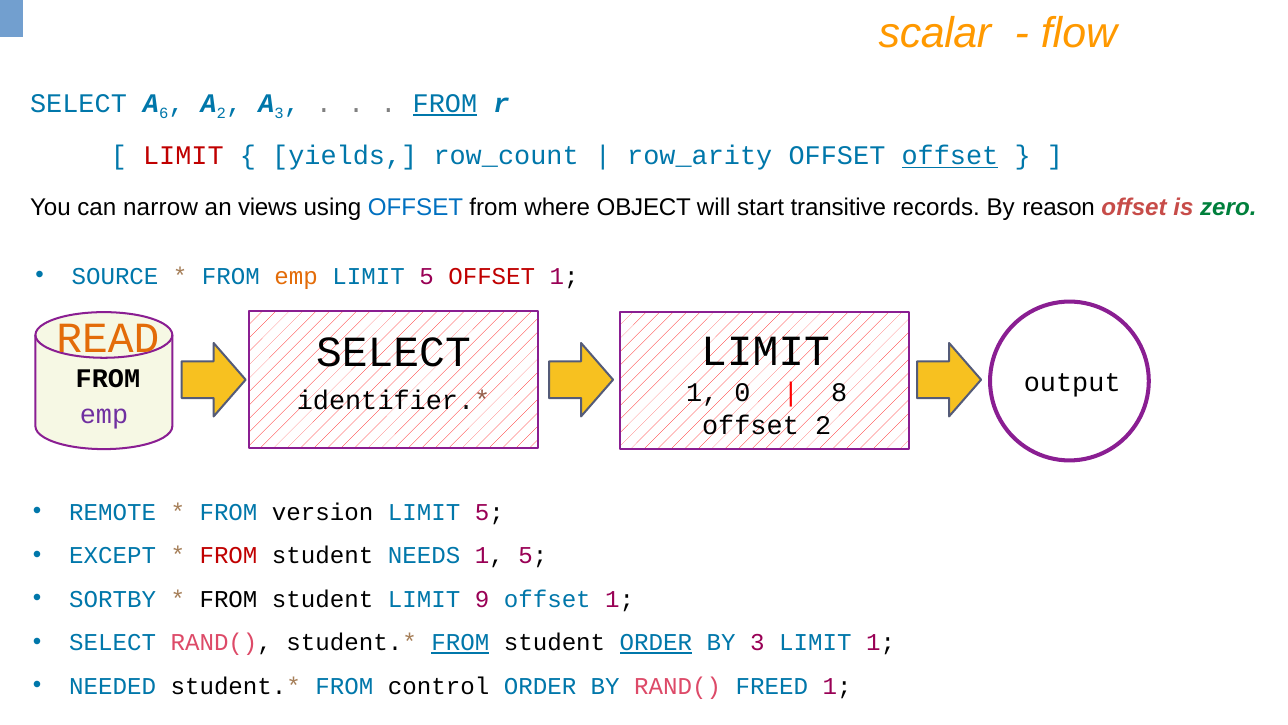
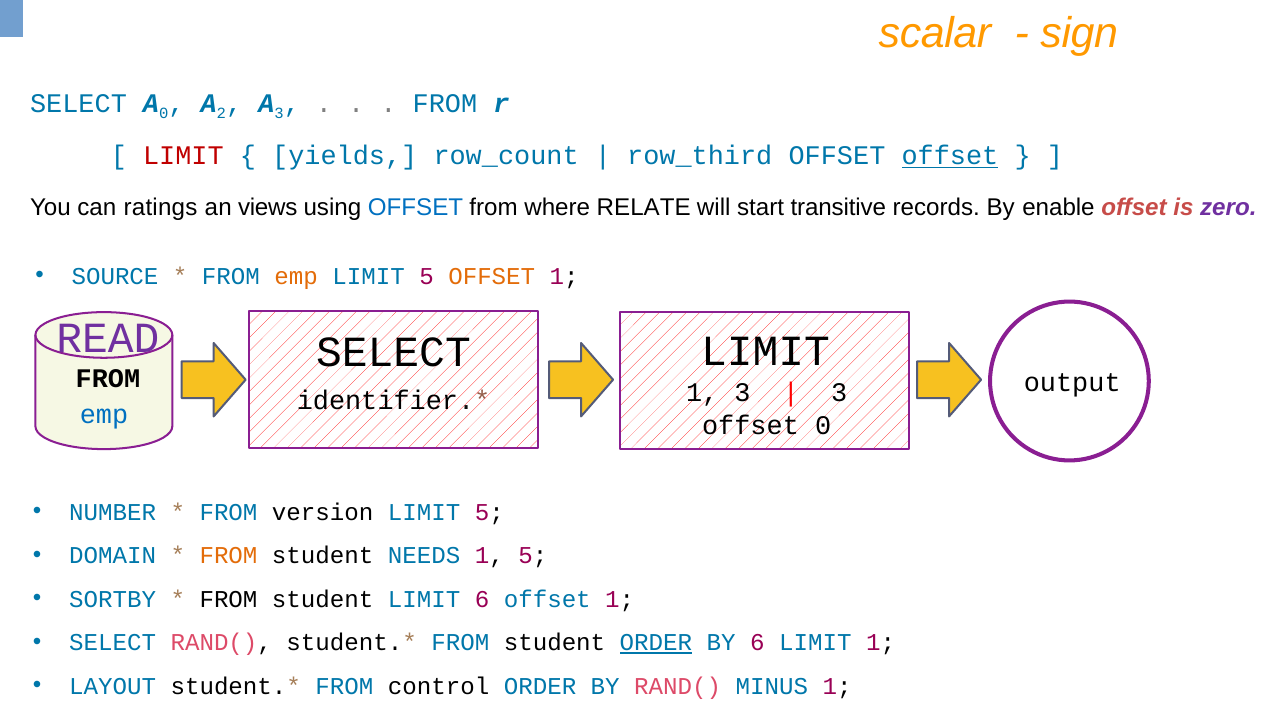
flow: flow -> sign
6 at (164, 114): 6 -> 0
FROM at (445, 103) underline: present -> none
row_arity: row_arity -> row_third
narrow: narrow -> ratings
OBJECT: OBJECT -> RELATE
reason: reason -> enable
zero colour: green -> purple
OFFSET at (492, 276) colour: red -> orange
READ colour: orange -> purple
1 0: 0 -> 3
8 at (839, 393): 8 -> 3
emp at (104, 414) colour: purple -> blue
offset 2: 2 -> 0
REMOTE: REMOTE -> NUMBER
EXCEPT: EXCEPT -> DOMAIN
FROM at (228, 555) colour: red -> orange
LIMIT 9: 9 -> 6
FROM at (460, 642) underline: present -> none
BY 3: 3 -> 6
NEEDED: NEEDED -> LAYOUT
FREED: FREED -> MINUS
